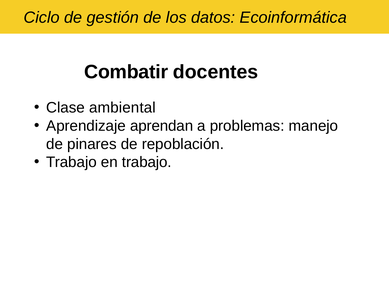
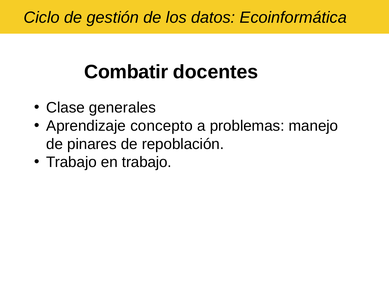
ambiental: ambiental -> generales
aprendan: aprendan -> concepto
